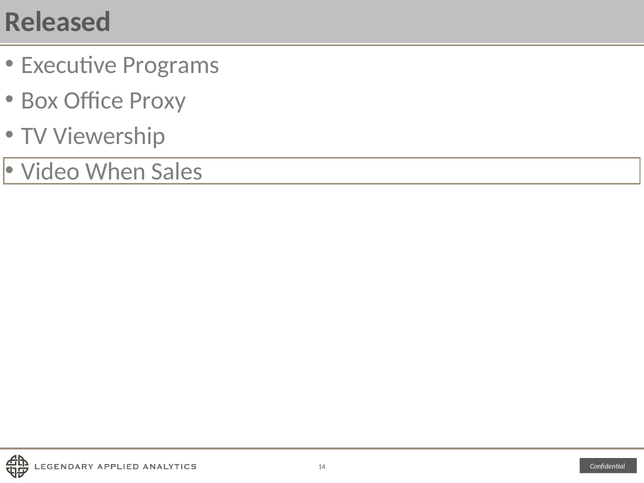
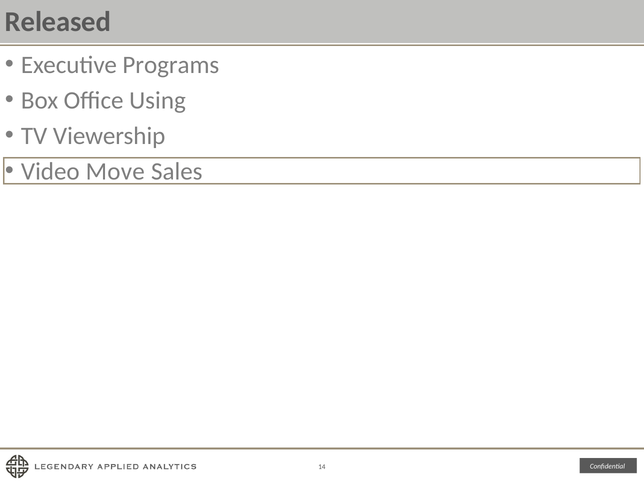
Proxy: Proxy -> Using
When: When -> Move
